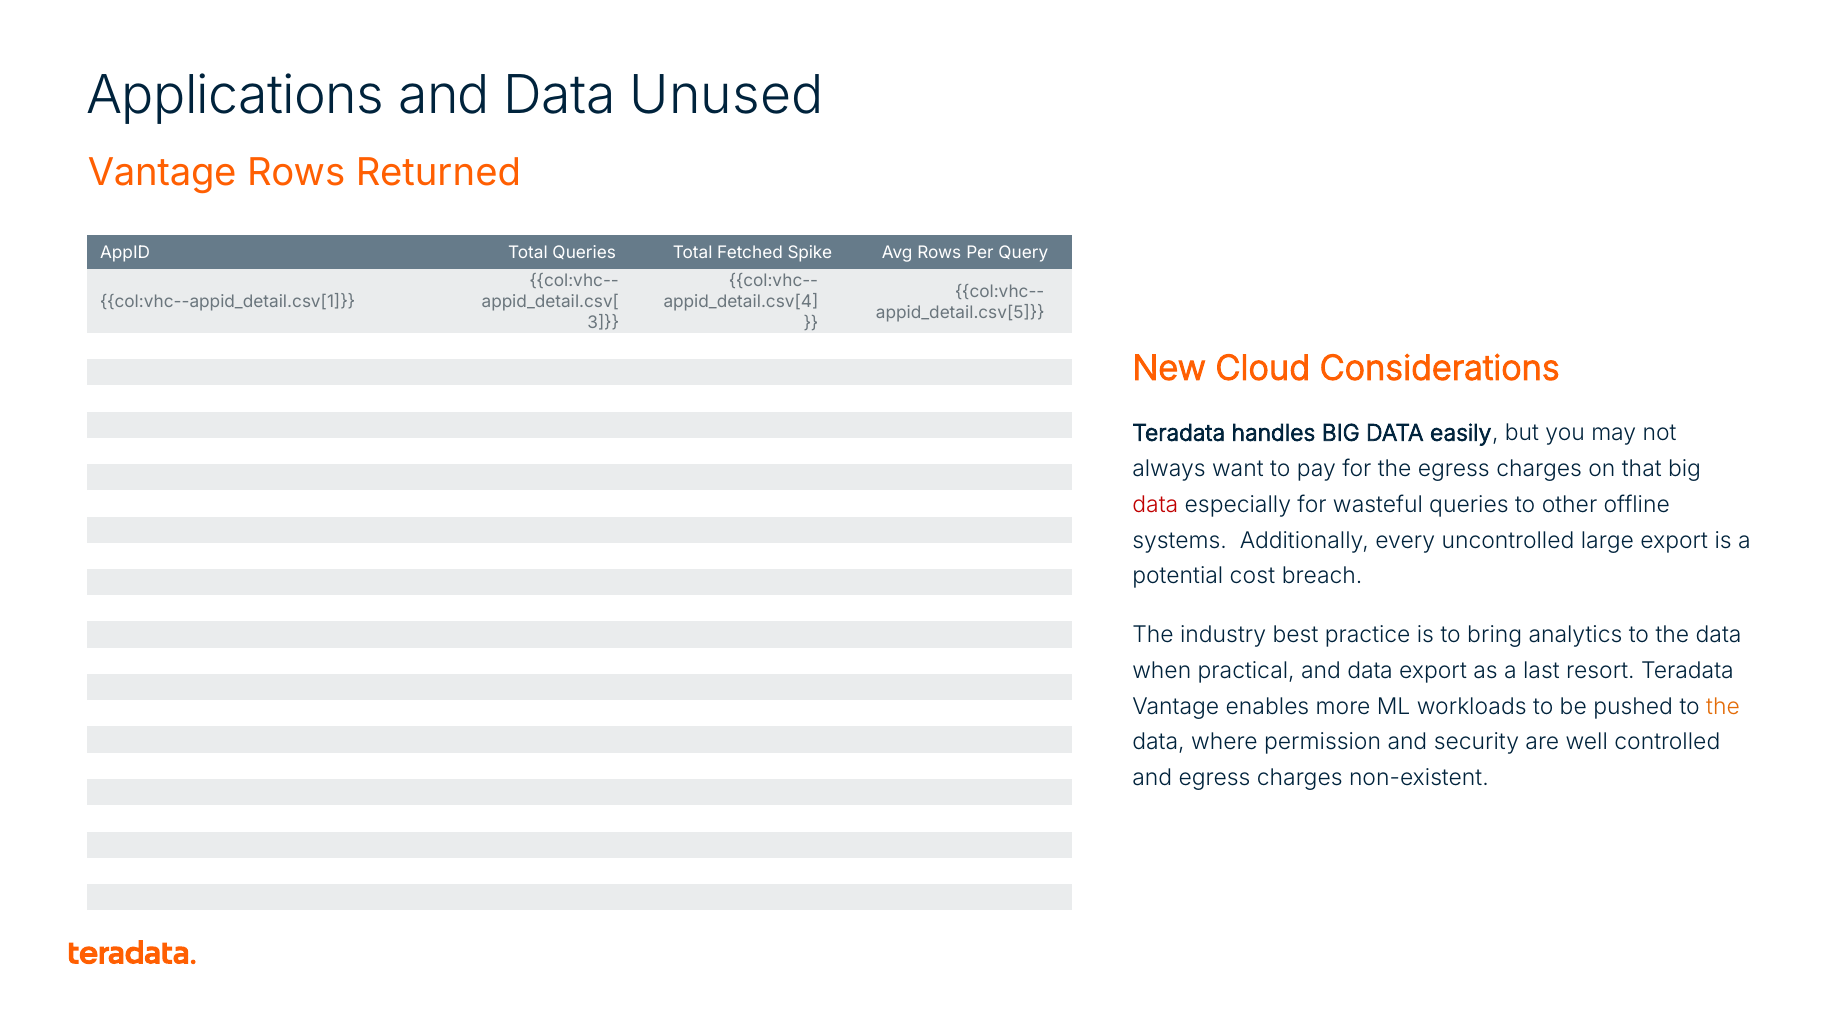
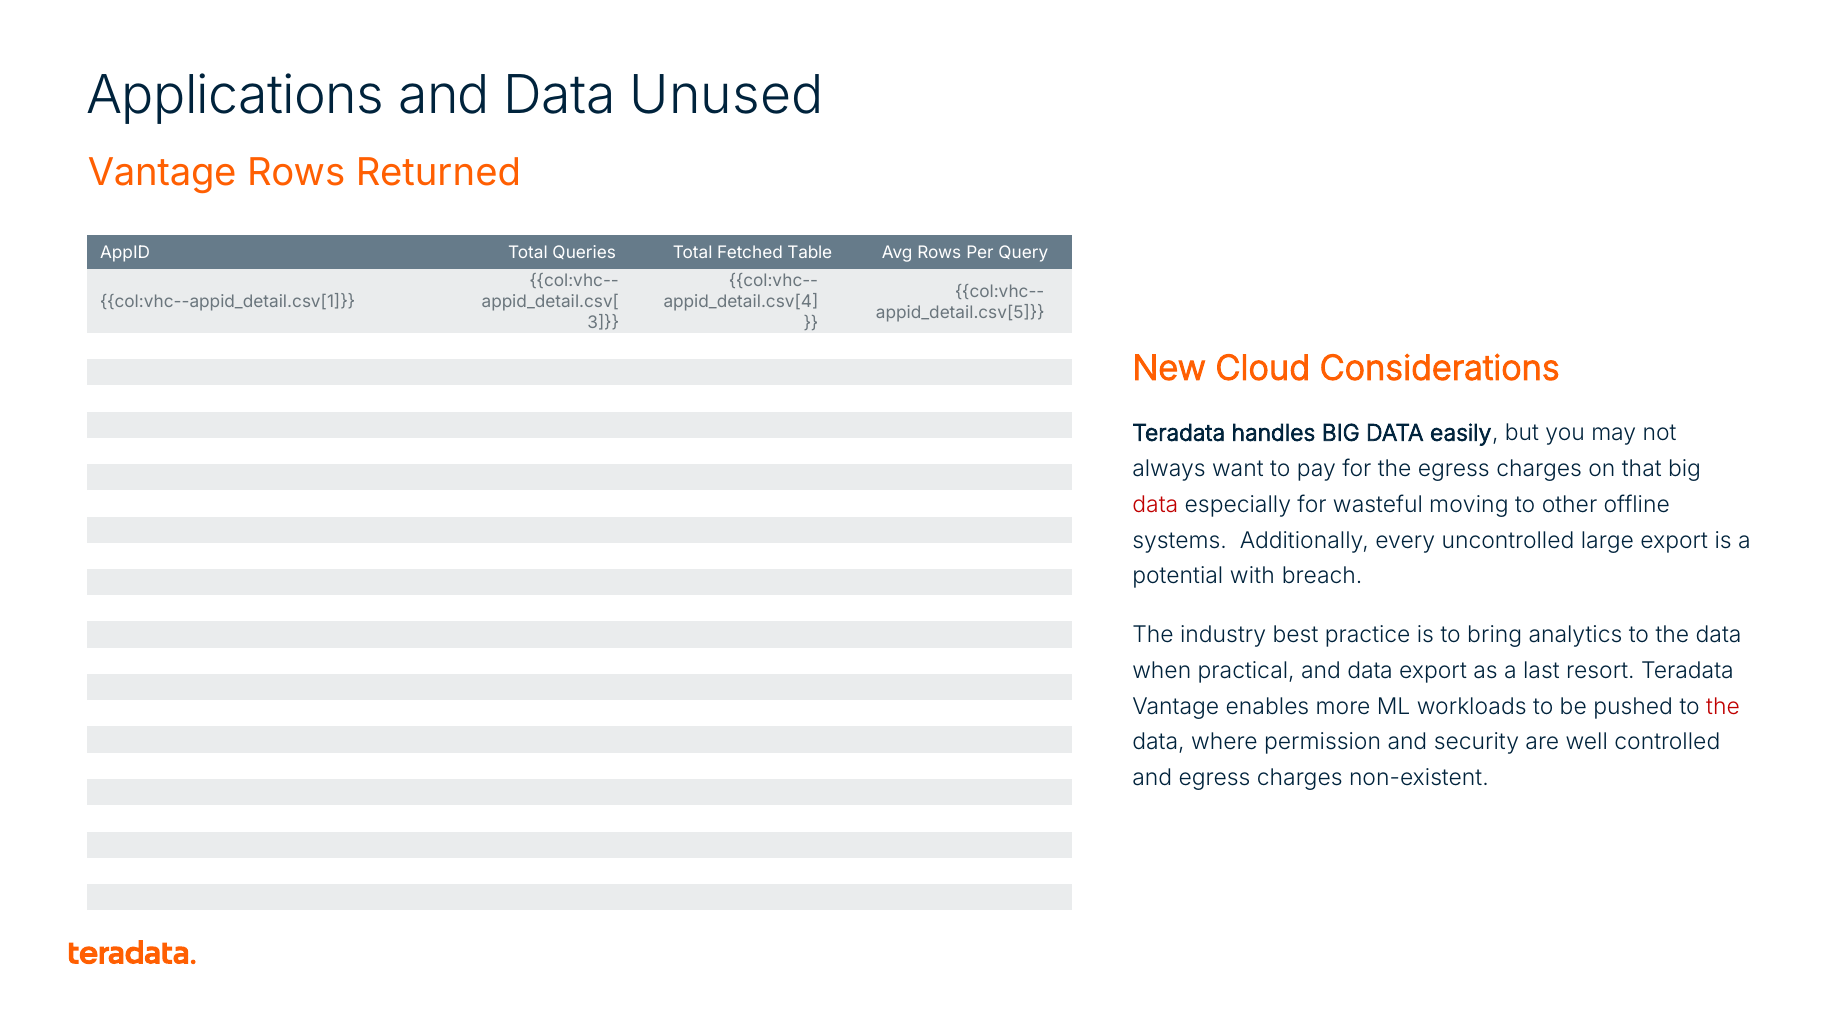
Spike: Spike -> Table
wasteful queries: queries -> moving
cost: cost -> with
the at (1723, 706) colour: orange -> red
